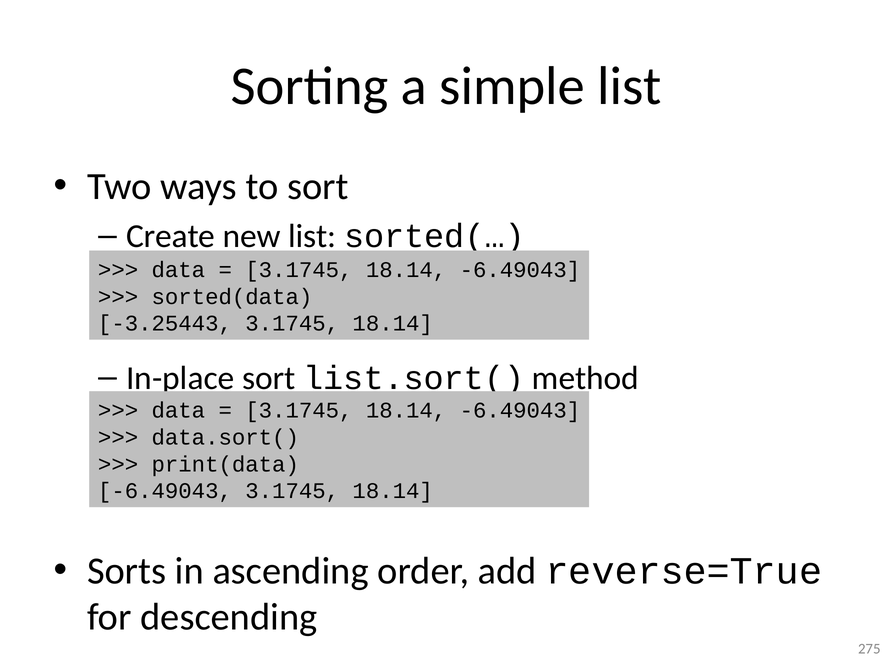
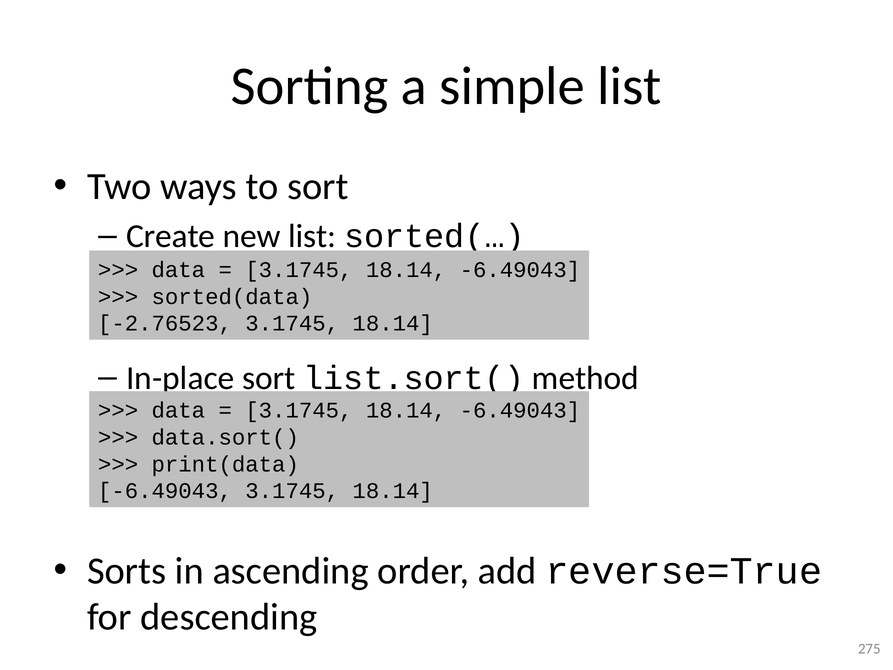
-3.25443: -3.25443 -> -2.76523
